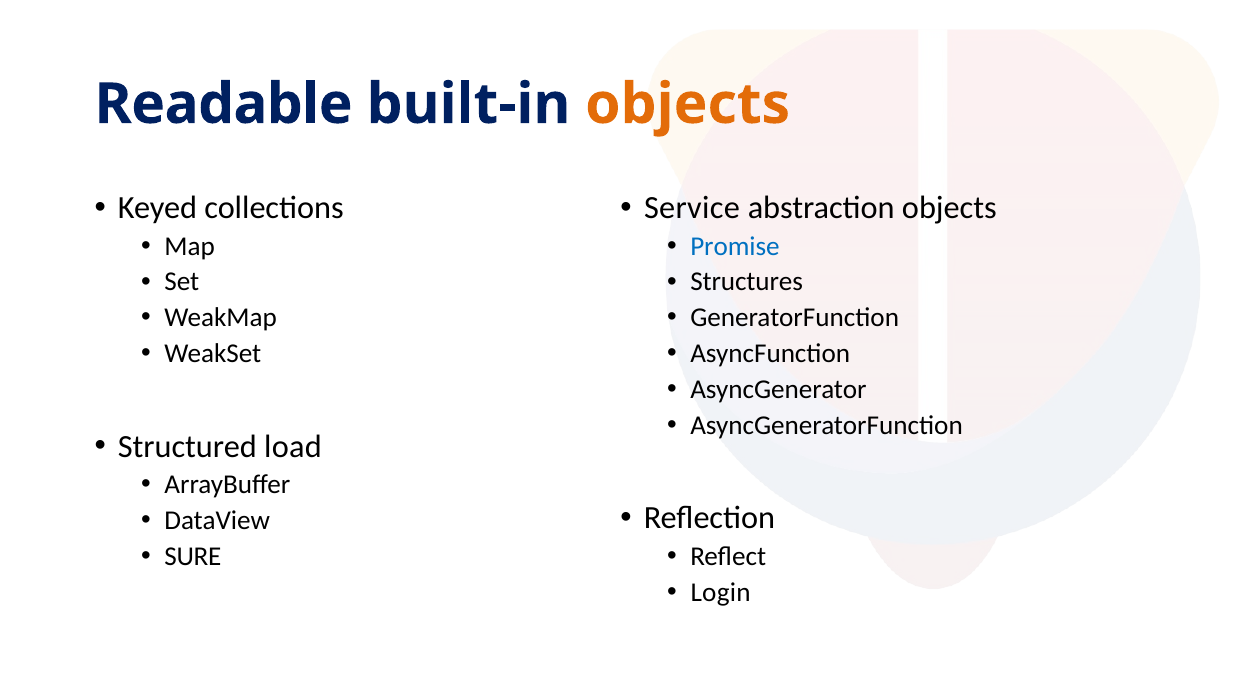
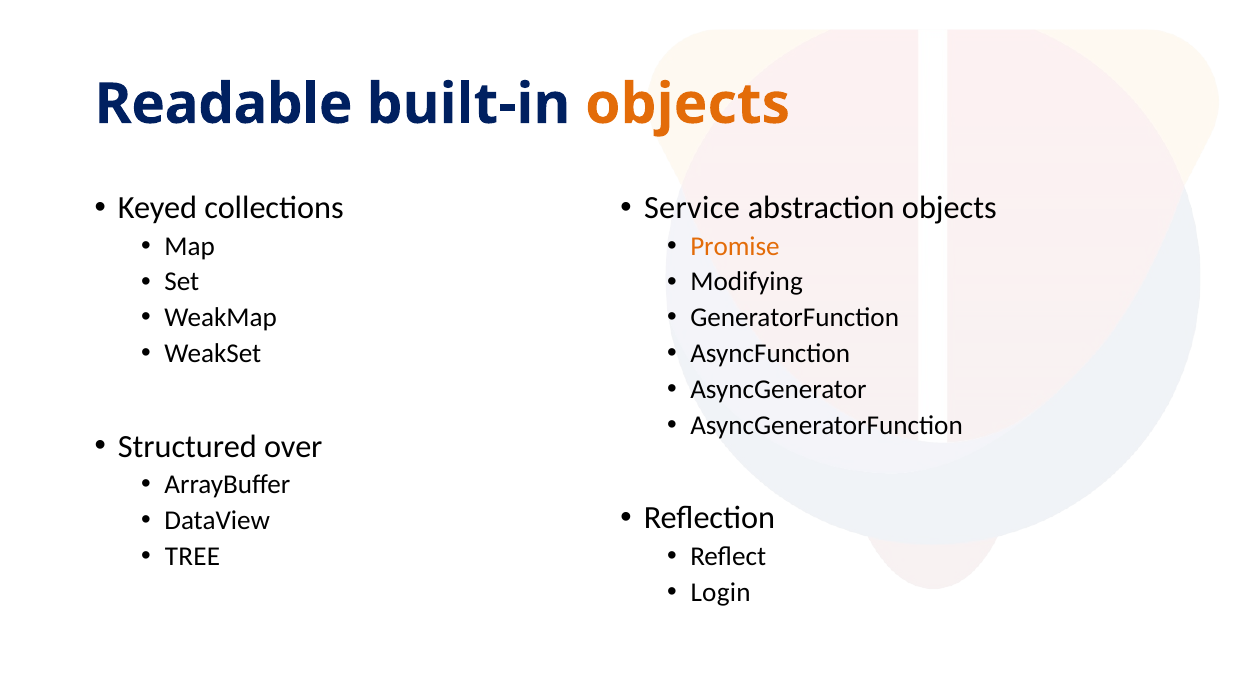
Promise colour: blue -> orange
Structures: Structures -> Modifying
load: load -> over
SURE: SURE -> TREE
